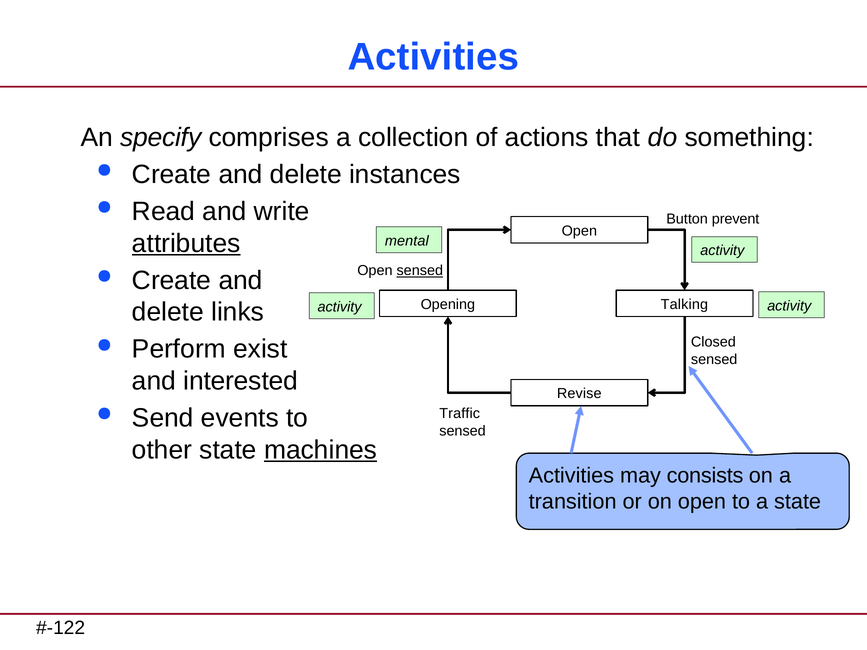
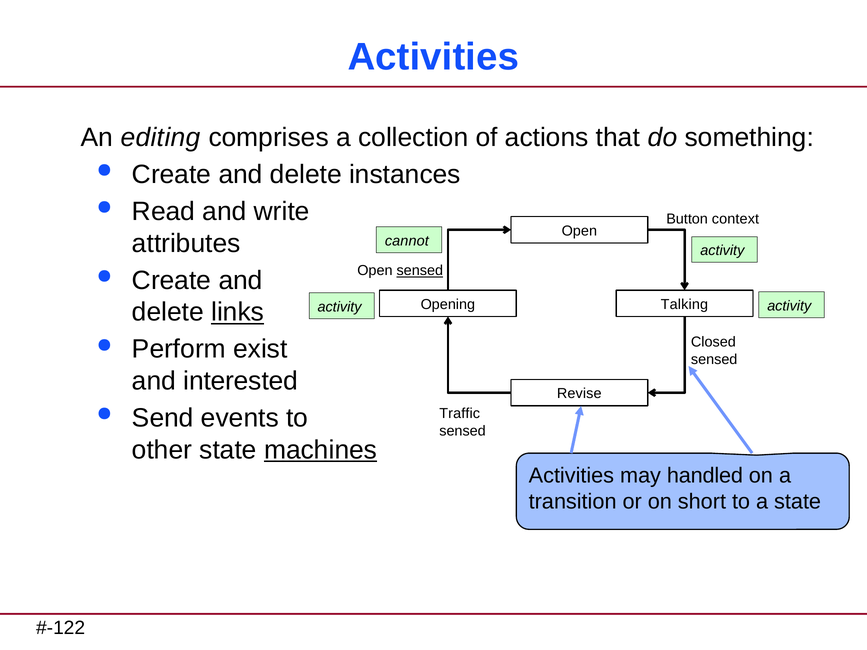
specify: specify -> editing
prevent: prevent -> context
attributes underline: present -> none
mental: mental -> cannot
links underline: none -> present
consists: consists -> handled
on open: open -> short
